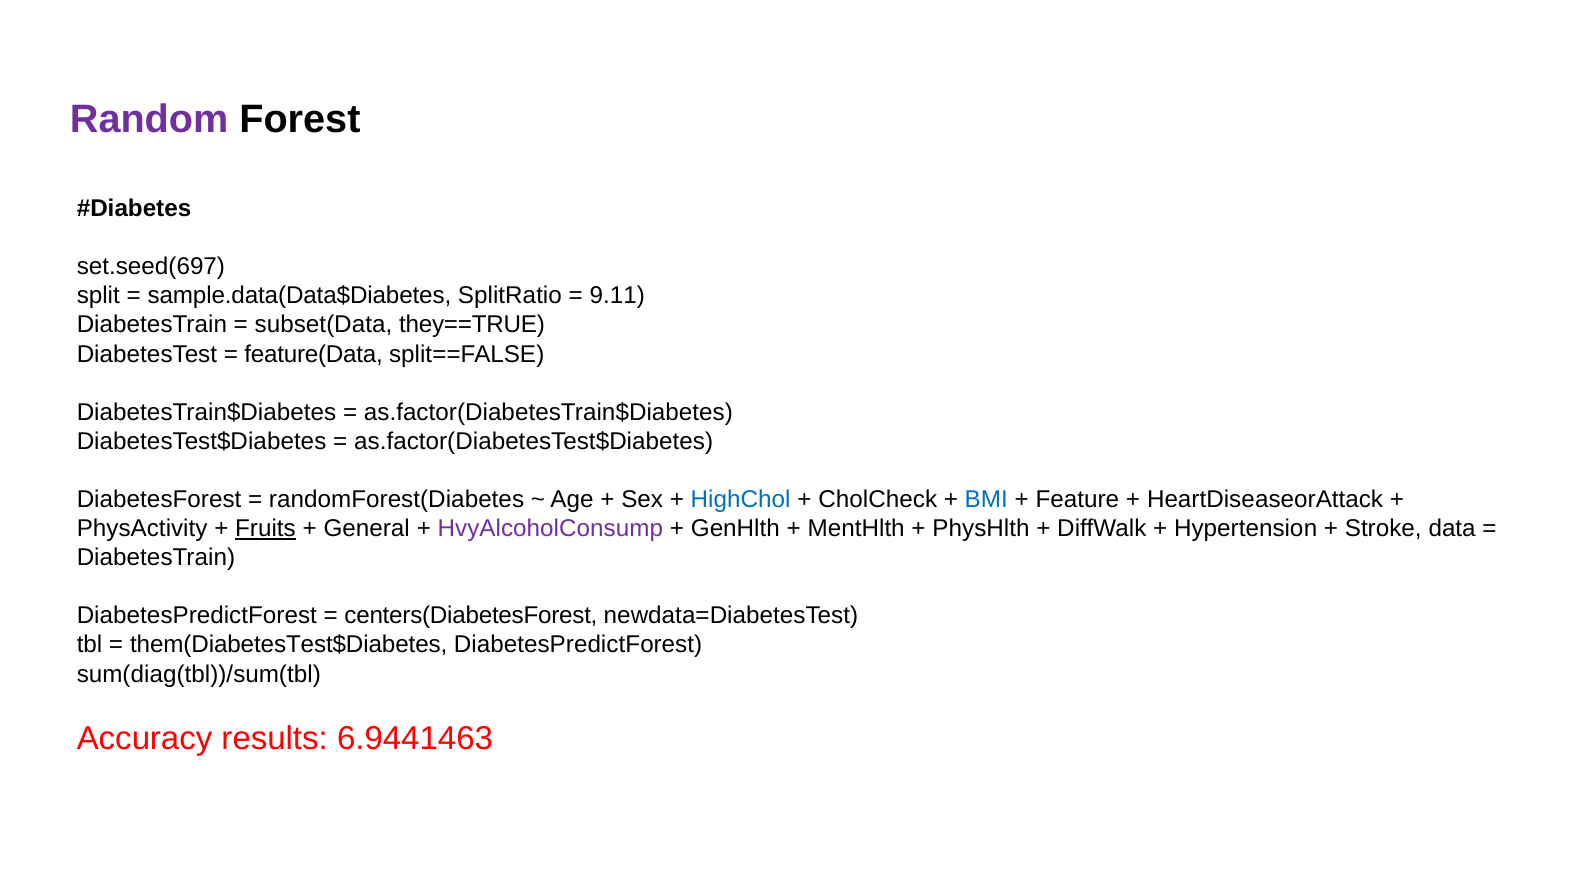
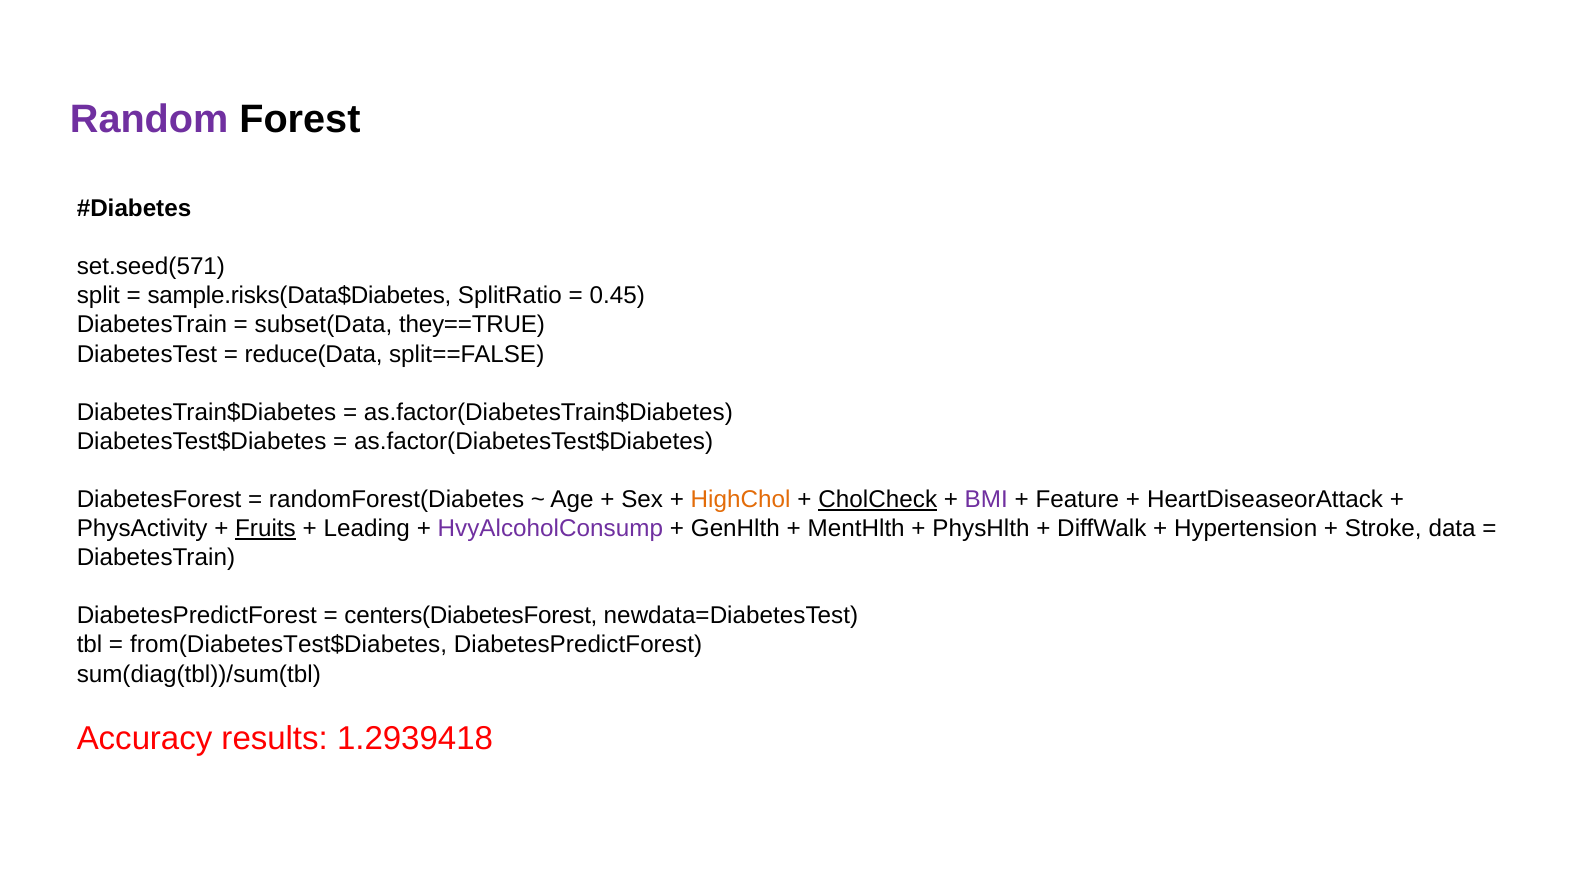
set.seed(697: set.seed(697 -> set.seed(571
sample.data(Data$Diabetes: sample.data(Data$Diabetes -> sample.risks(Data$Diabetes
9.11: 9.11 -> 0.45
feature(Data: feature(Data -> reduce(Data
HighChol colour: blue -> orange
CholCheck underline: none -> present
BMI colour: blue -> purple
General: General -> Leading
them(DiabetesTest$Diabetes: them(DiabetesTest$Diabetes -> from(DiabetesTest$Diabetes
6.9441463: 6.9441463 -> 1.2939418
